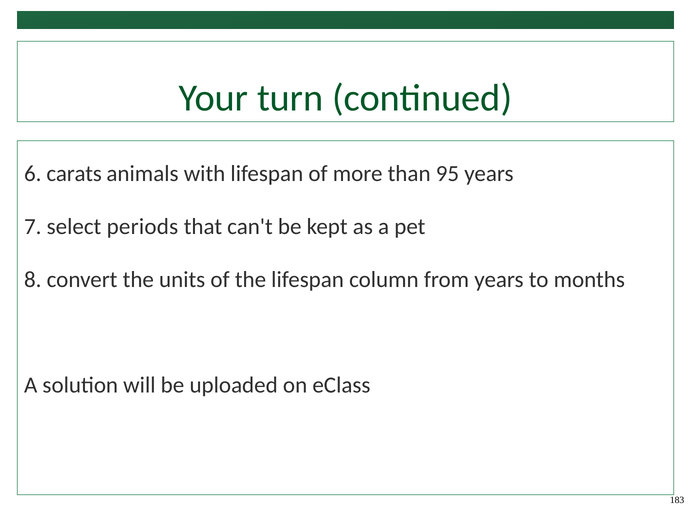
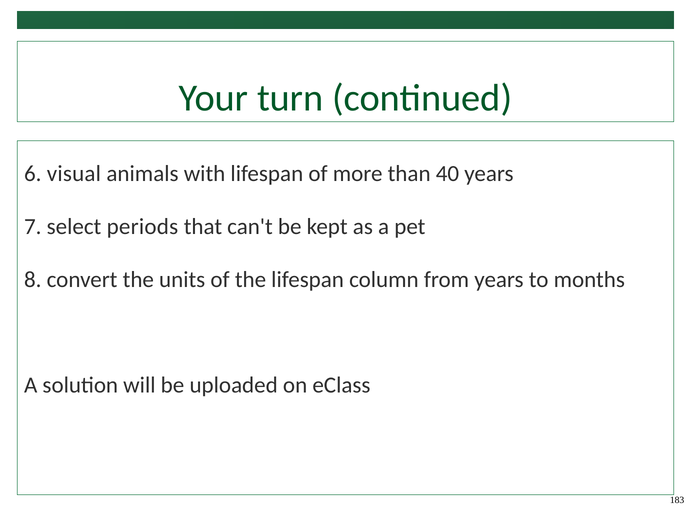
carats: carats -> visual
95: 95 -> 40
